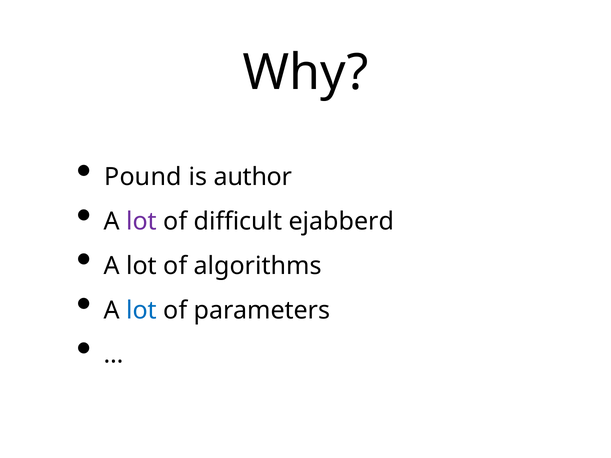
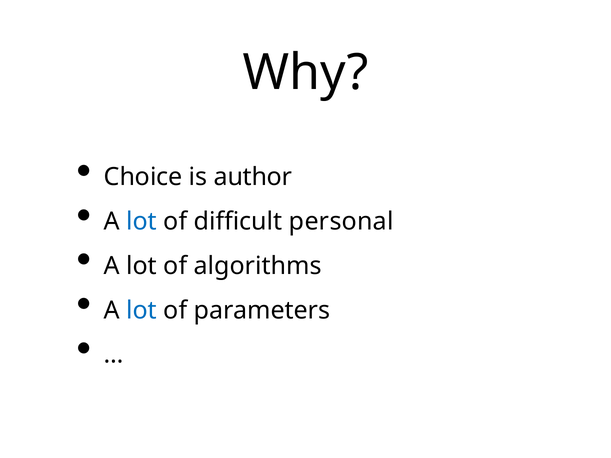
Pound: Pound -> Choice
lot at (142, 222) colour: purple -> blue
ejabberd: ejabberd -> personal
